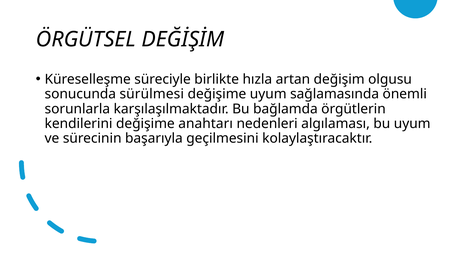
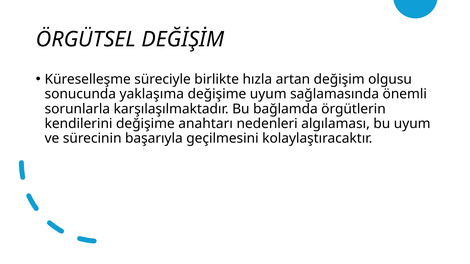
sürülmesi: sürülmesi -> yaklaşıma
